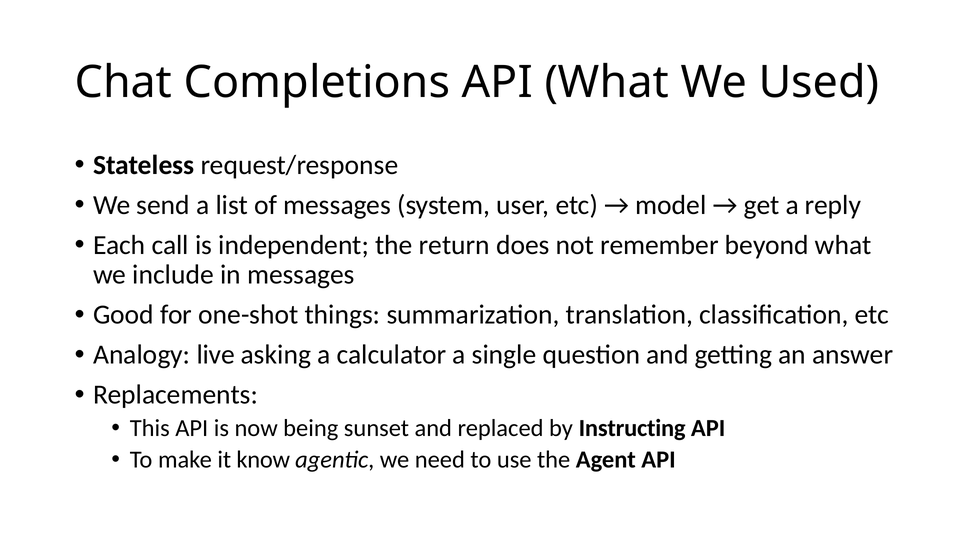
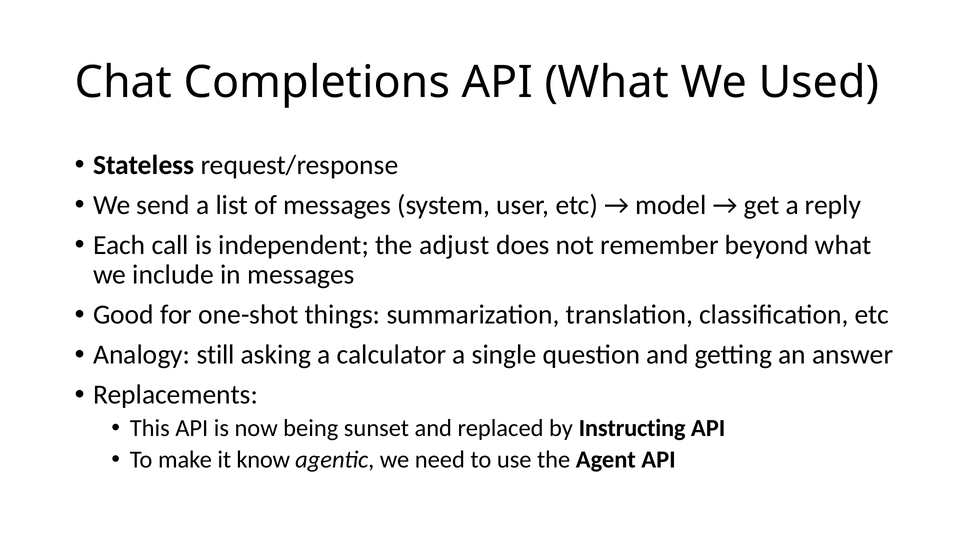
return: return -> adjust
live: live -> still
